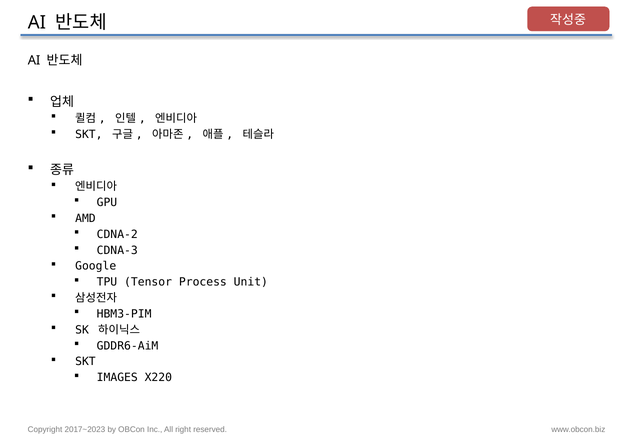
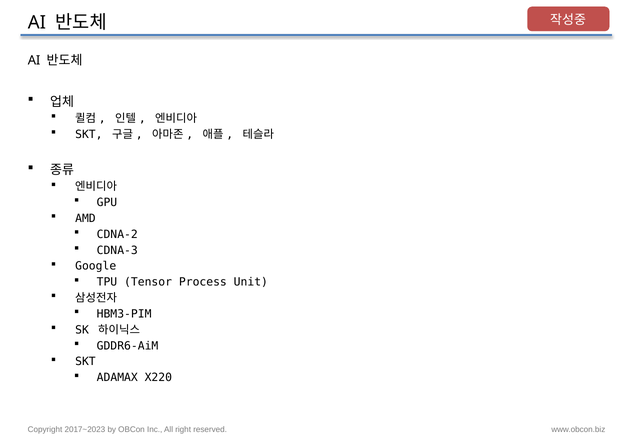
IMAGES: IMAGES -> ADAMAX
